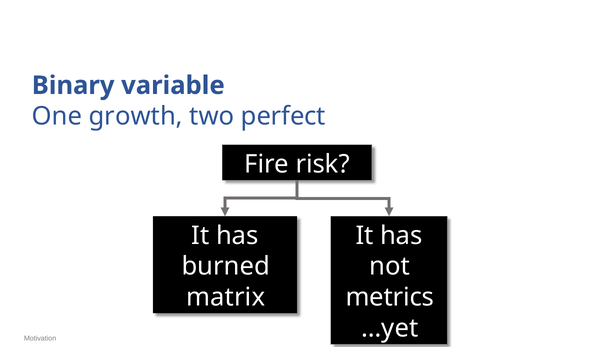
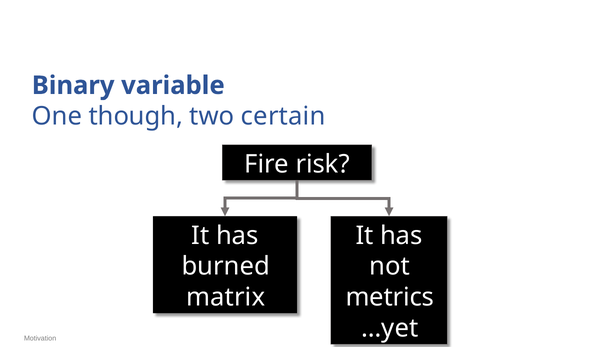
growth: growth -> though
perfect: perfect -> certain
